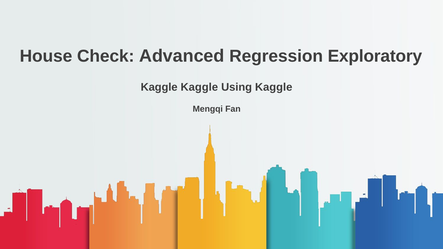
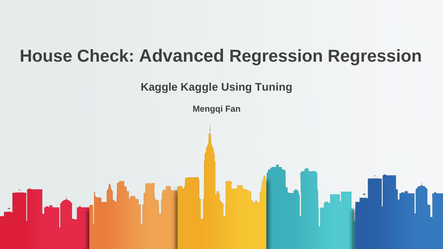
Regression Exploratory: Exploratory -> Regression
Using Kaggle: Kaggle -> Tuning
